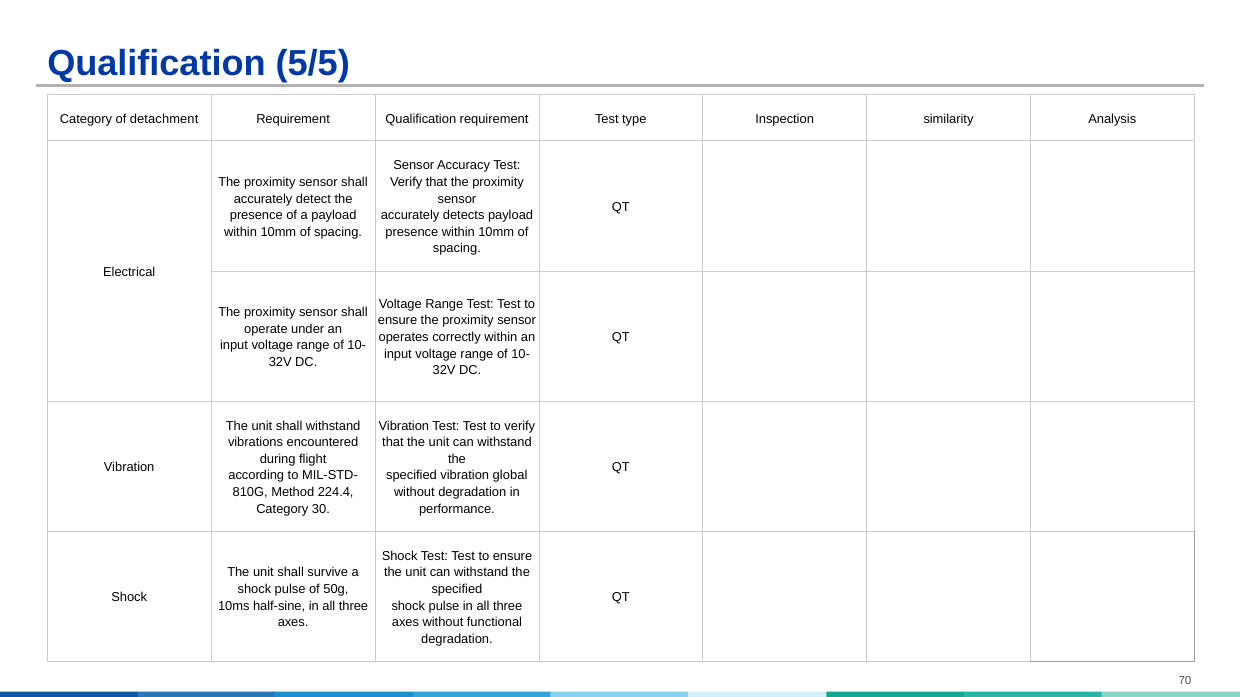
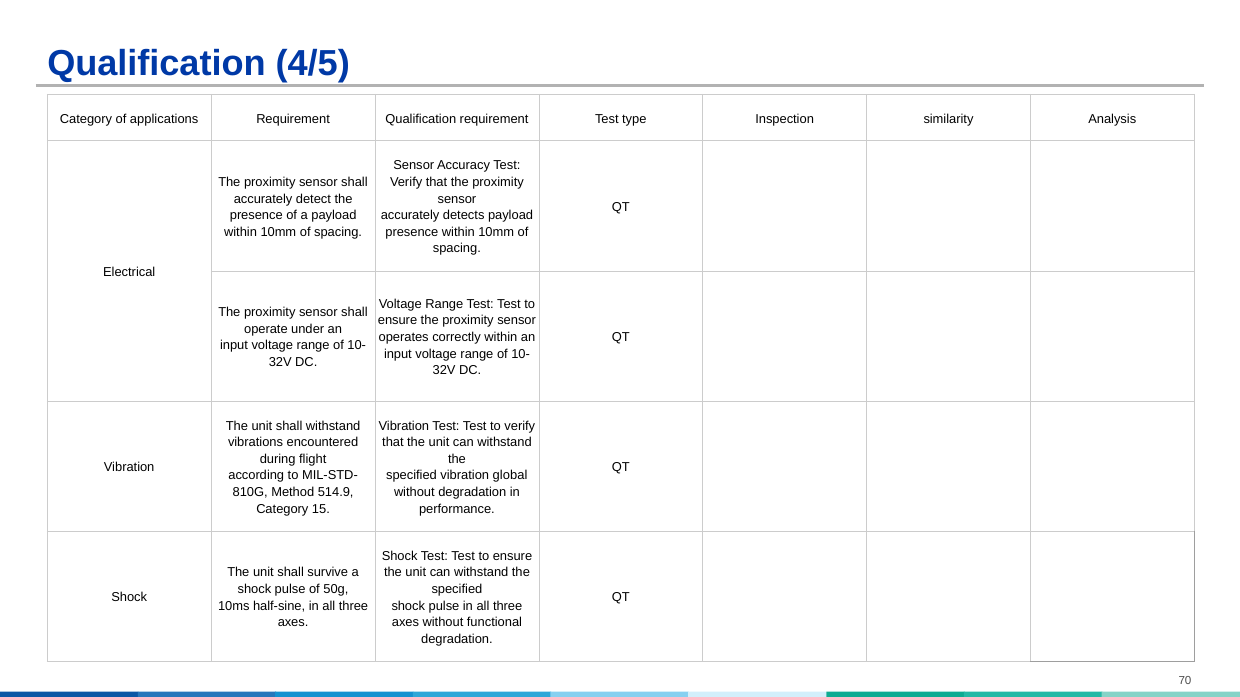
5/5: 5/5 -> 4/5
detachment: detachment -> applications
224.4: 224.4 -> 514.9
30: 30 -> 15
